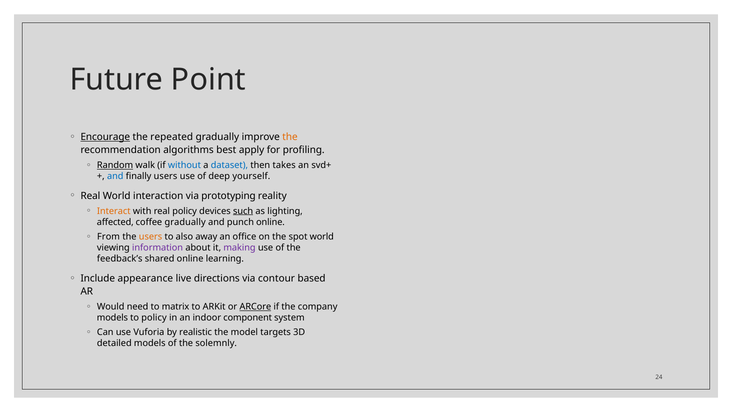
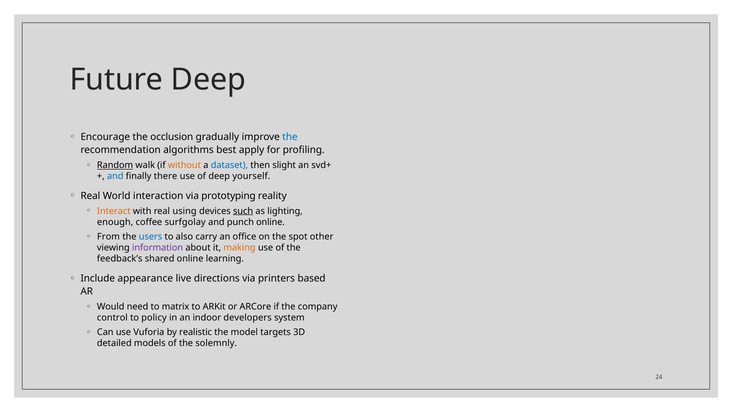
Future Point: Point -> Deep
Encourage underline: present -> none
repeated: repeated -> occlusion
the at (290, 137) colour: orange -> blue
without colour: blue -> orange
takes: takes -> slight
finally users: users -> there
real policy: policy -> using
affected: affected -> enough
coffee gradually: gradually -> surfgolay
users at (151, 237) colour: orange -> blue
away: away -> carry
spot world: world -> other
making colour: purple -> orange
contour: contour -> printers
ARCore underline: present -> none
models at (112, 317): models -> control
component: component -> developers
